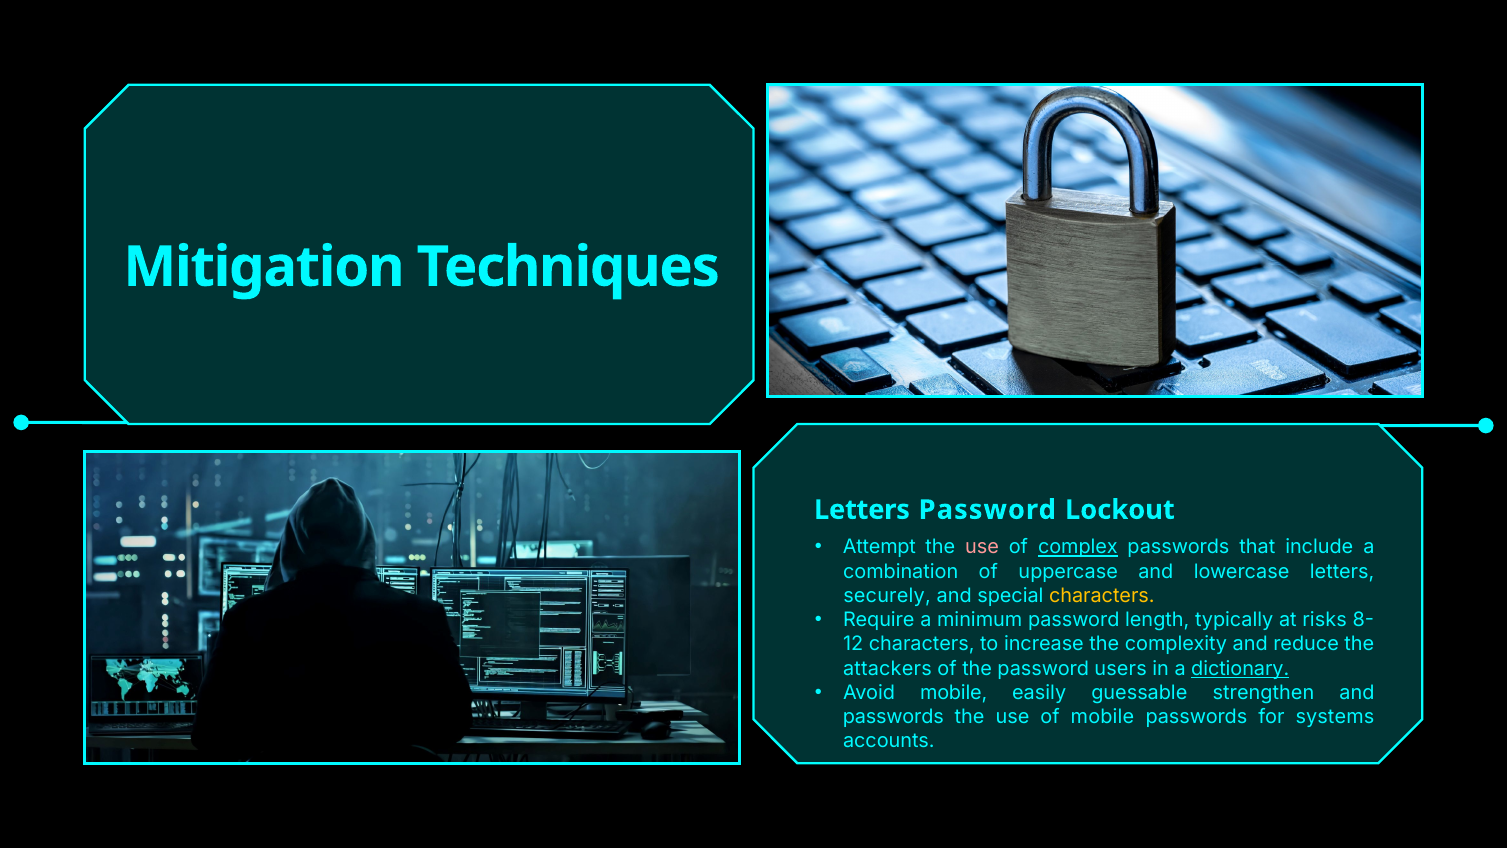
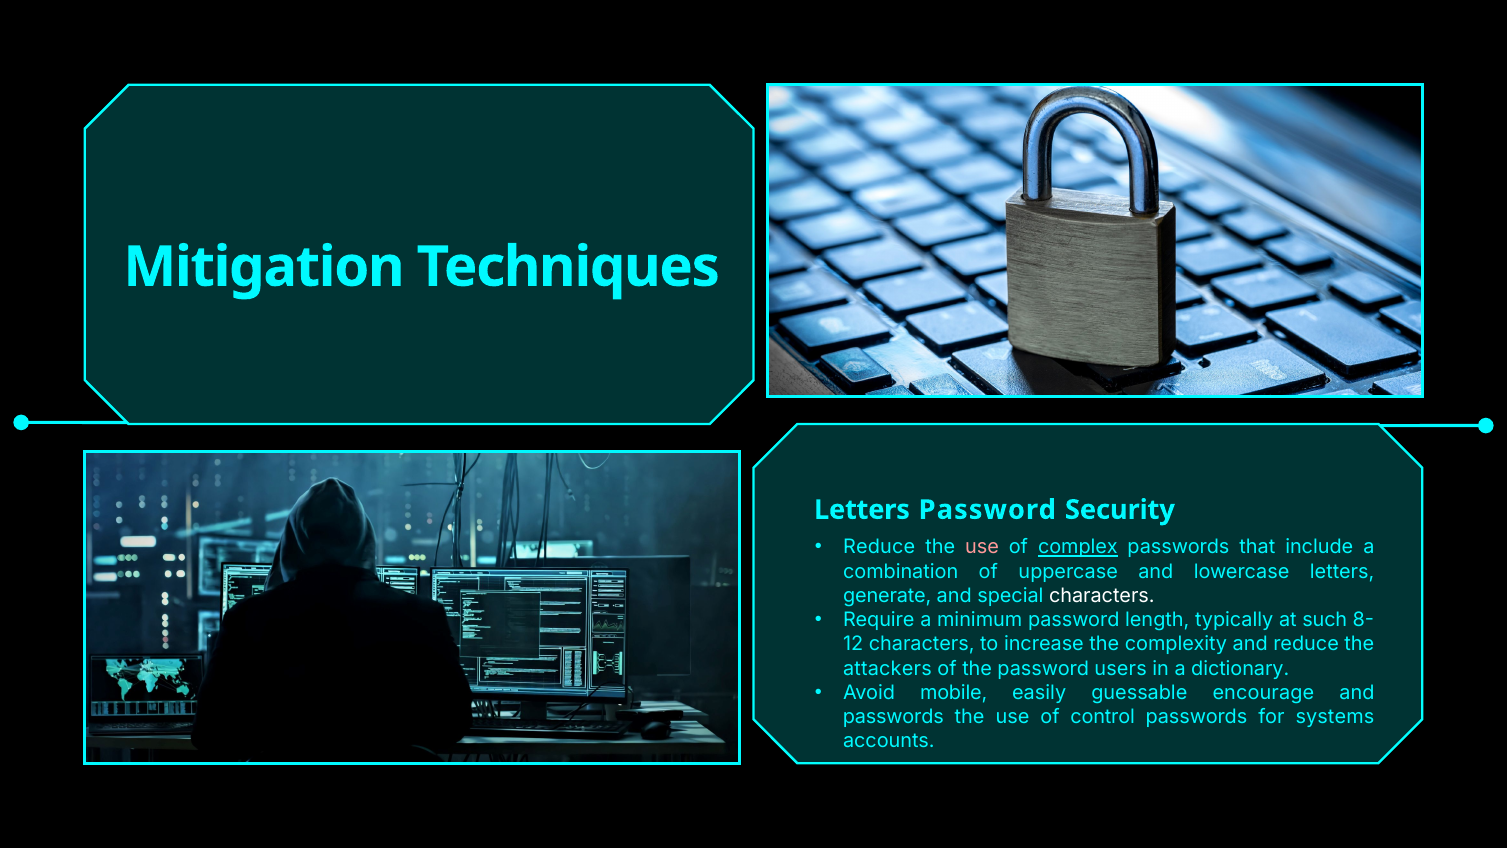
Lockout: Lockout -> Security
Attempt at (879, 547): Attempt -> Reduce
securely: securely -> generate
characters at (1102, 596) colour: yellow -> white
risks: risks -> such
dictionary underline: present -> none
strengthen: strengthen -> encourage
of mobile: mobile -> control
